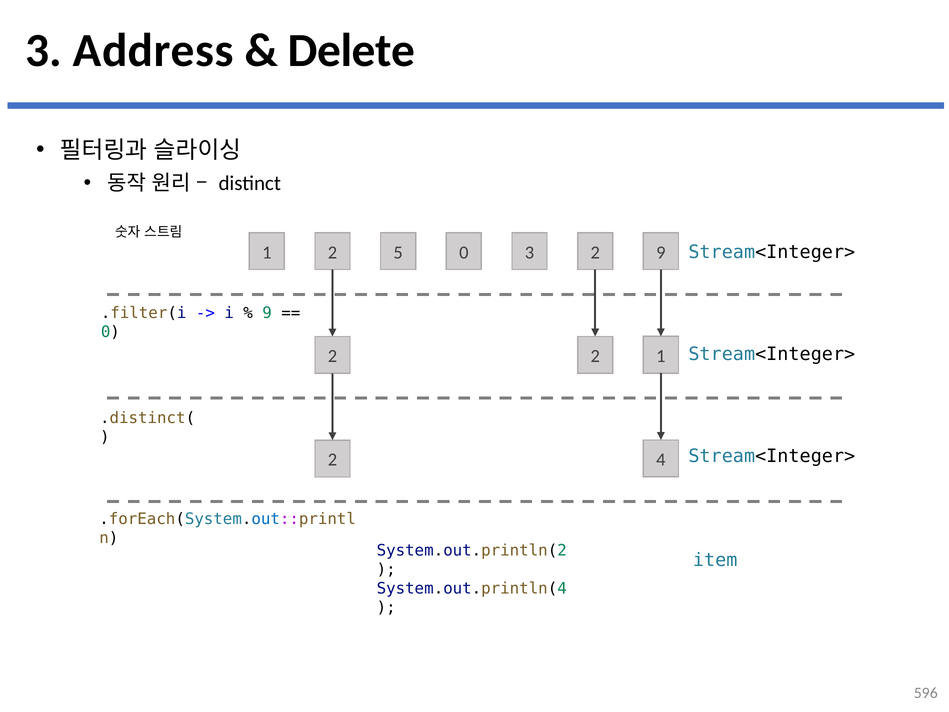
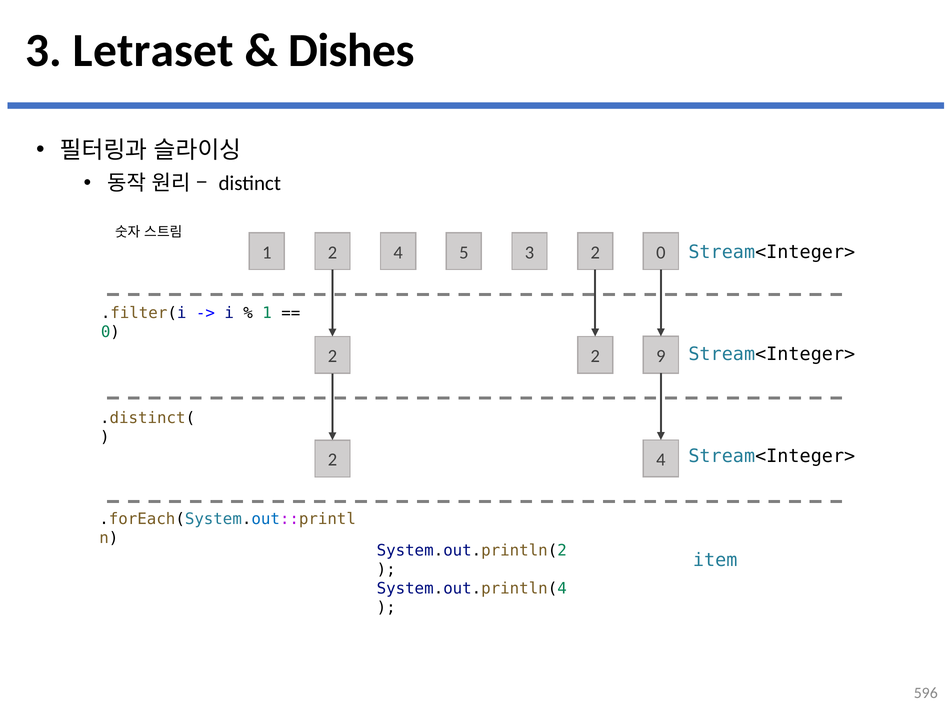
Address: Address -> Letraset
Delete: Delete -> Dishes
1 5: 5 -> 4
2 0: 0 -> 5
2 9: 9 -> 0
9 at (267, 313): 9 -> 1
2 1: 1 -> 9
